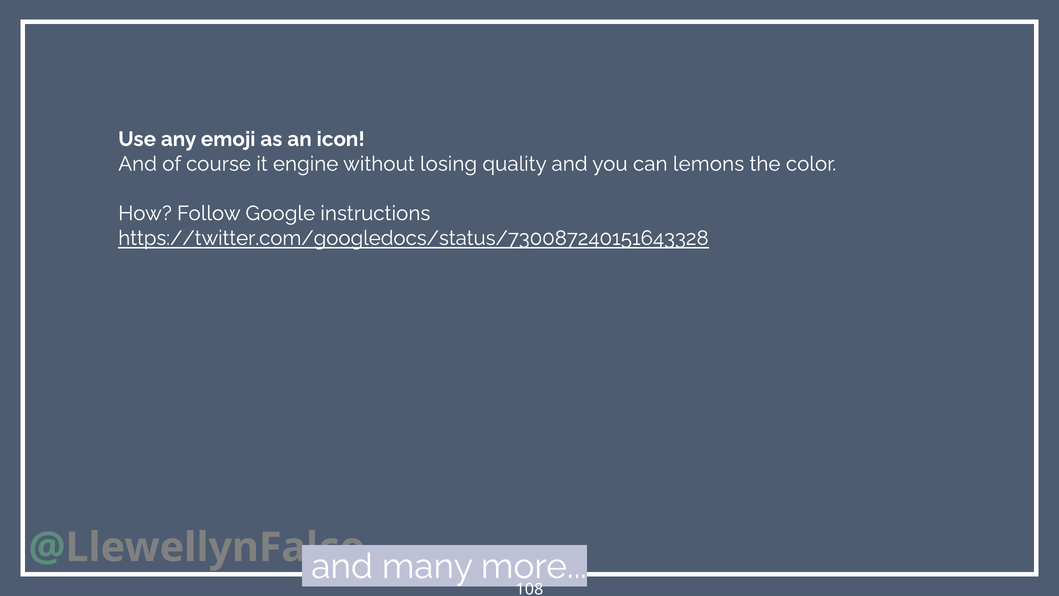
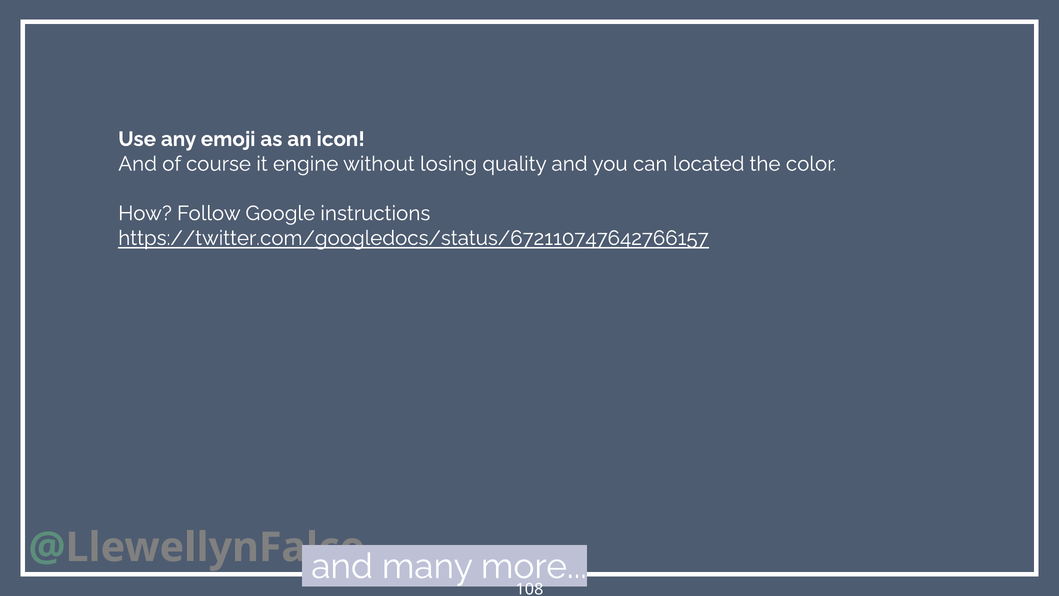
lemons: lemons -> located
https://twitter.com/googledocs/status/730087240151643328: https://twitter.com/googledocs/status/730087240151643328 -> https://twitter.com/googledocs/status/672110747642766157
